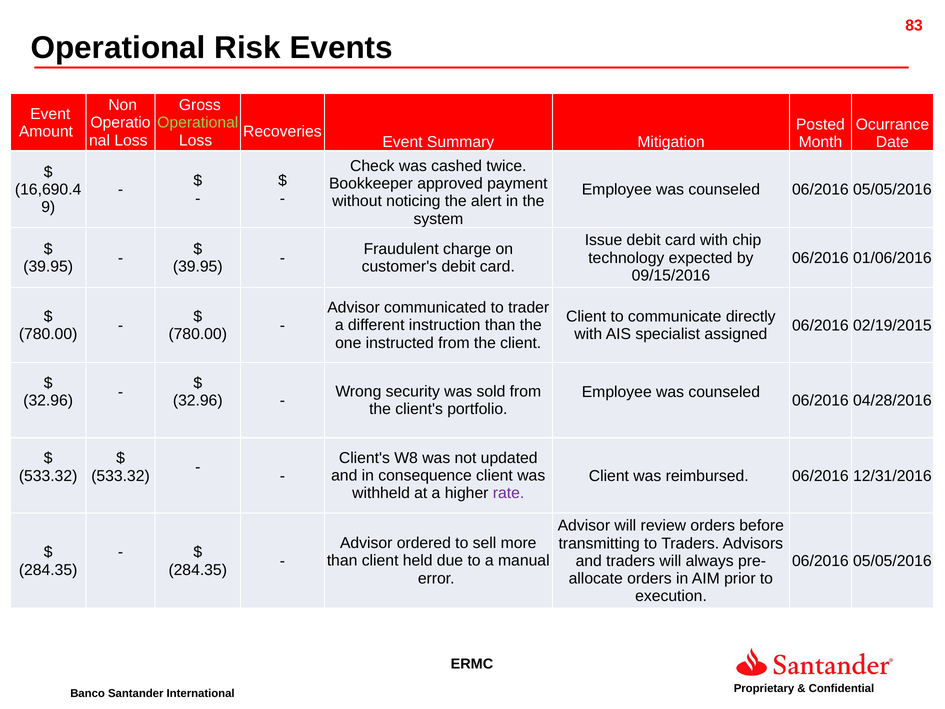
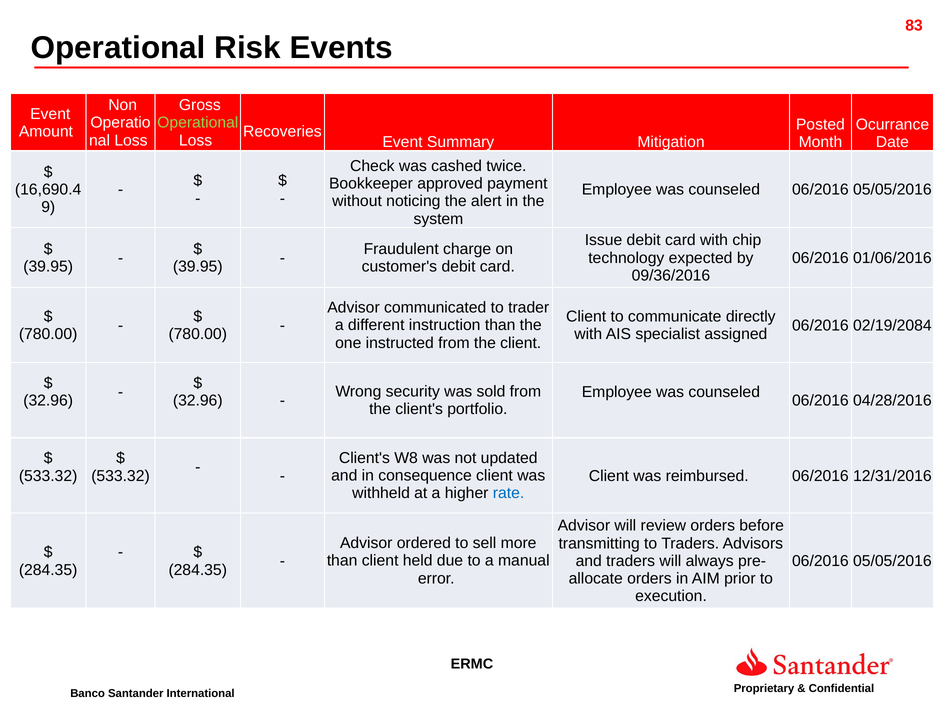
09/15/2016: 09/15/2016 -> 09/36/2016
02/19/2015: 02/19/2015 -> 02/19/2084
rate colour: purple -> blue
